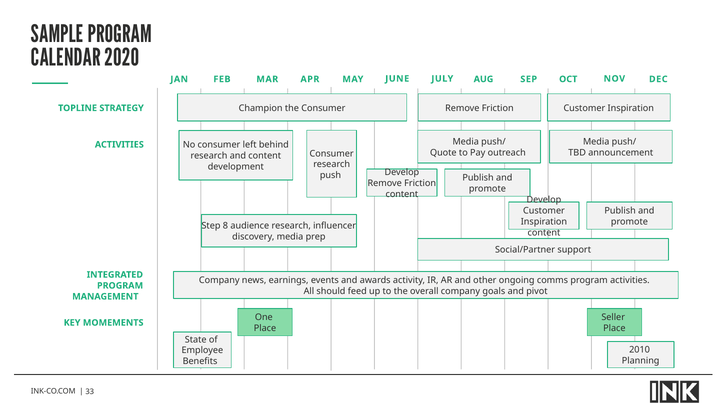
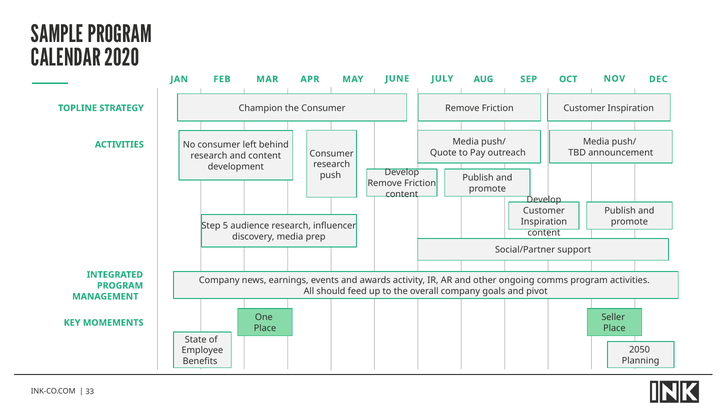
8: 8 -> 5
2010: 2010 -> 2050
